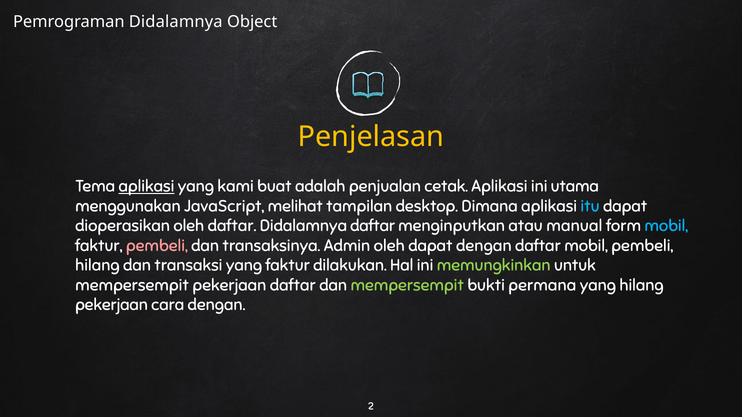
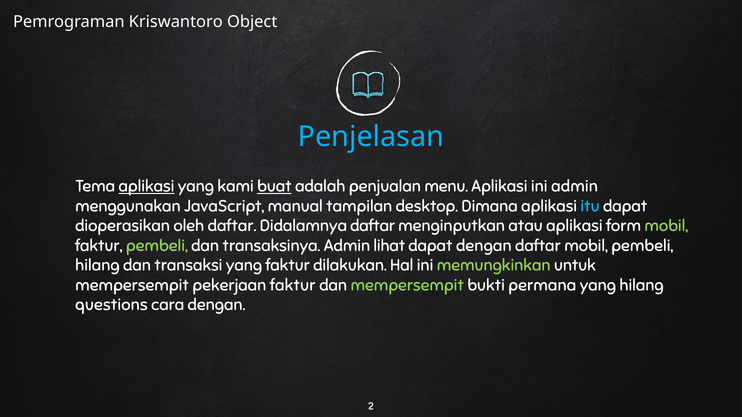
Pemrograman Didalamnya: Didalamnya -> Kriswantoro
Penjelasan colour: yellow -> light blue
buat underline: none -> present
cetak: cetak -> menu
ini utama: utama -> admin
melihat: melihat -> manual
atau manual: manual -> aplikasi
mobil at (666, 226) colour: light blue -> light green
pembeli at (157, 246) colour: pink -> light green
Admin oleh: oleh -> lihat
pekerjaan daftar: daftar -> faktur
pekerjaan at (112, 305): pekerjaan -> questions
